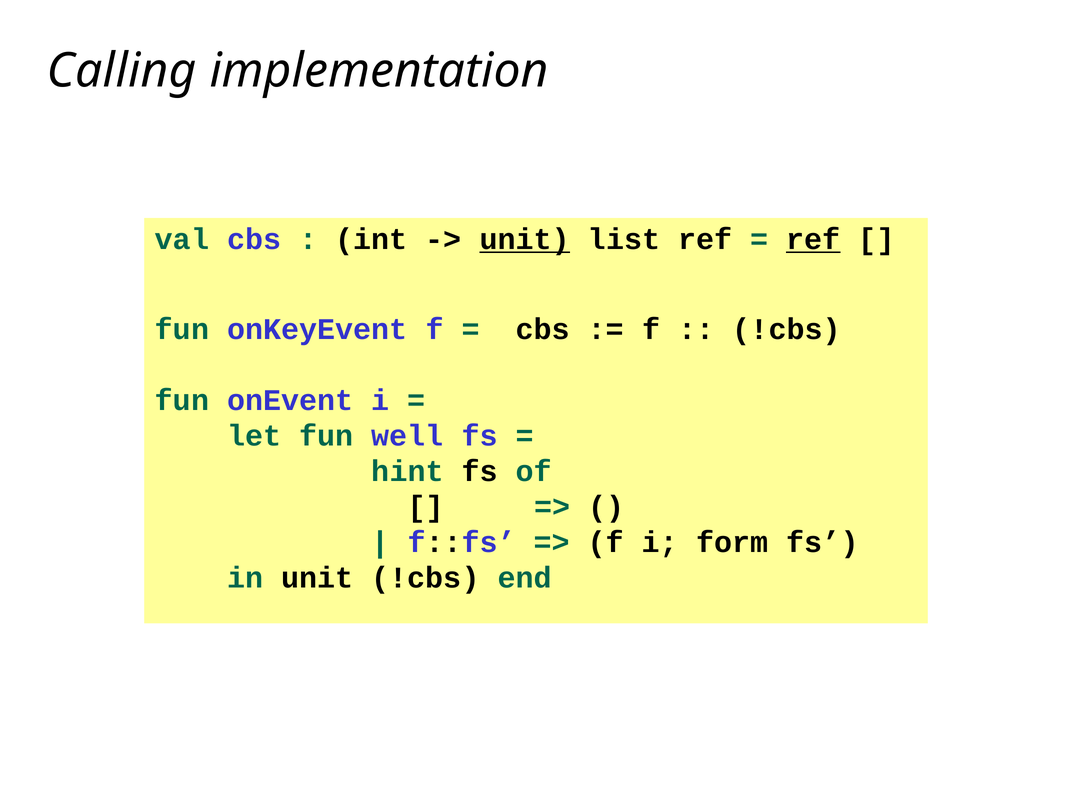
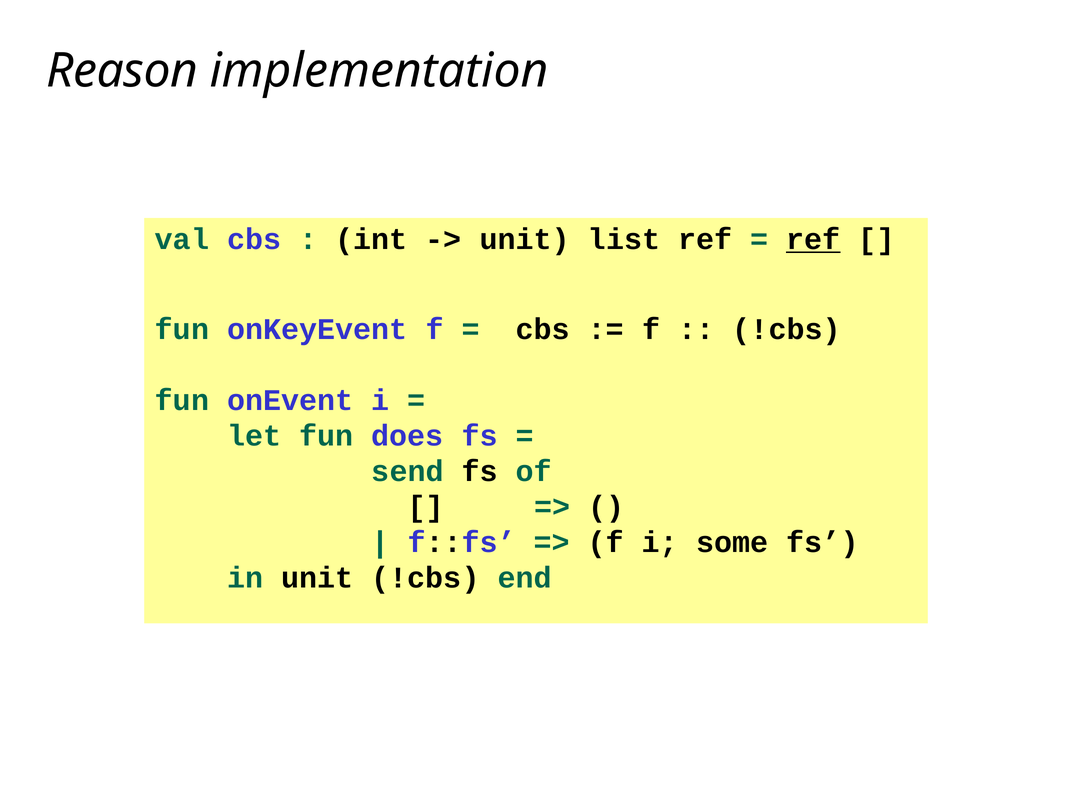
Calling: Calling -> Reason
unit at (525, 239) underline: present -> none
well: well -> does
hint: hint -> send
form: form -> some
